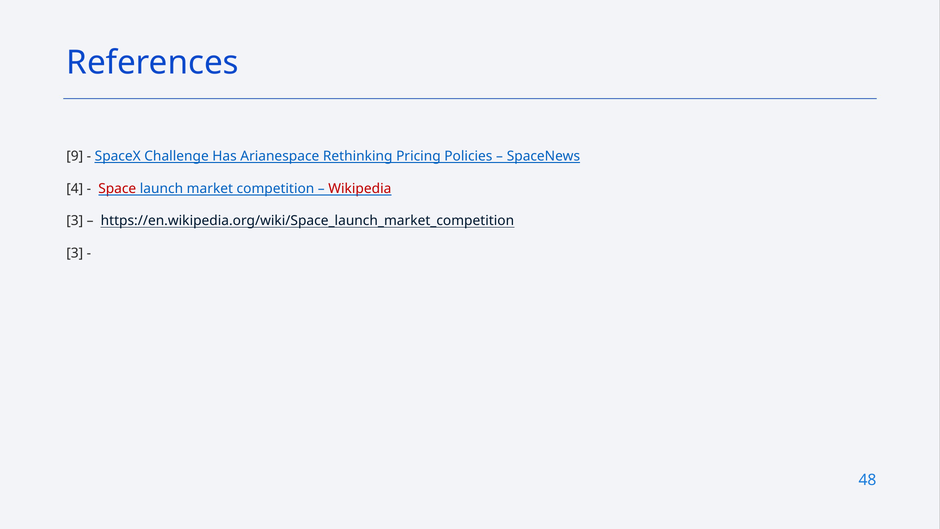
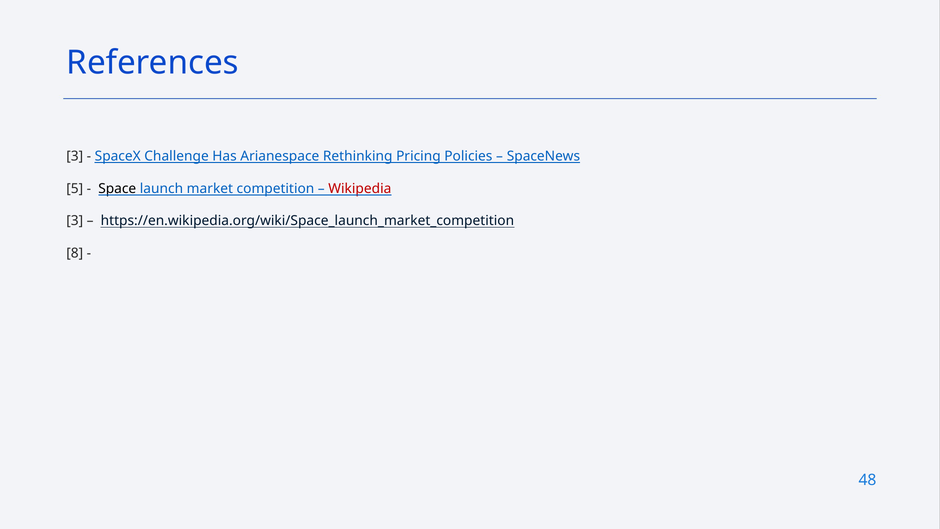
9 at (75, 156): 9 -> 3
4: 4 -> 5
Space colour: red -> black
3 at (75, 253): 3 -> 8
